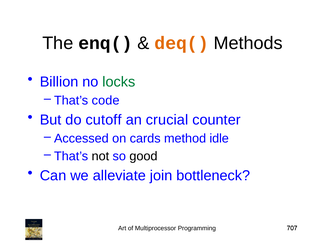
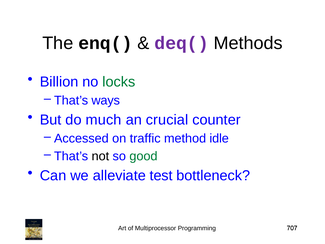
deq( colour: orange -> purple
code: code -> ways
cutoff: cutoff -> much
cards: cards -> traffic
good colour: black -> green
join: join -> test
